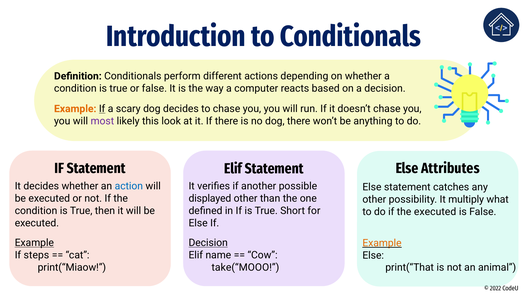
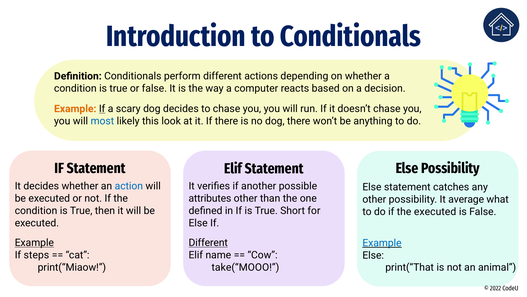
most colour: purple -> blue
Else Attributes: Attributes -> Possibility
displayed: displayed -> attributes
multiply: multiply -> average
Decision at (208, 242): Decision -> Different
Example at (382, 243) colour: orange -> blue
